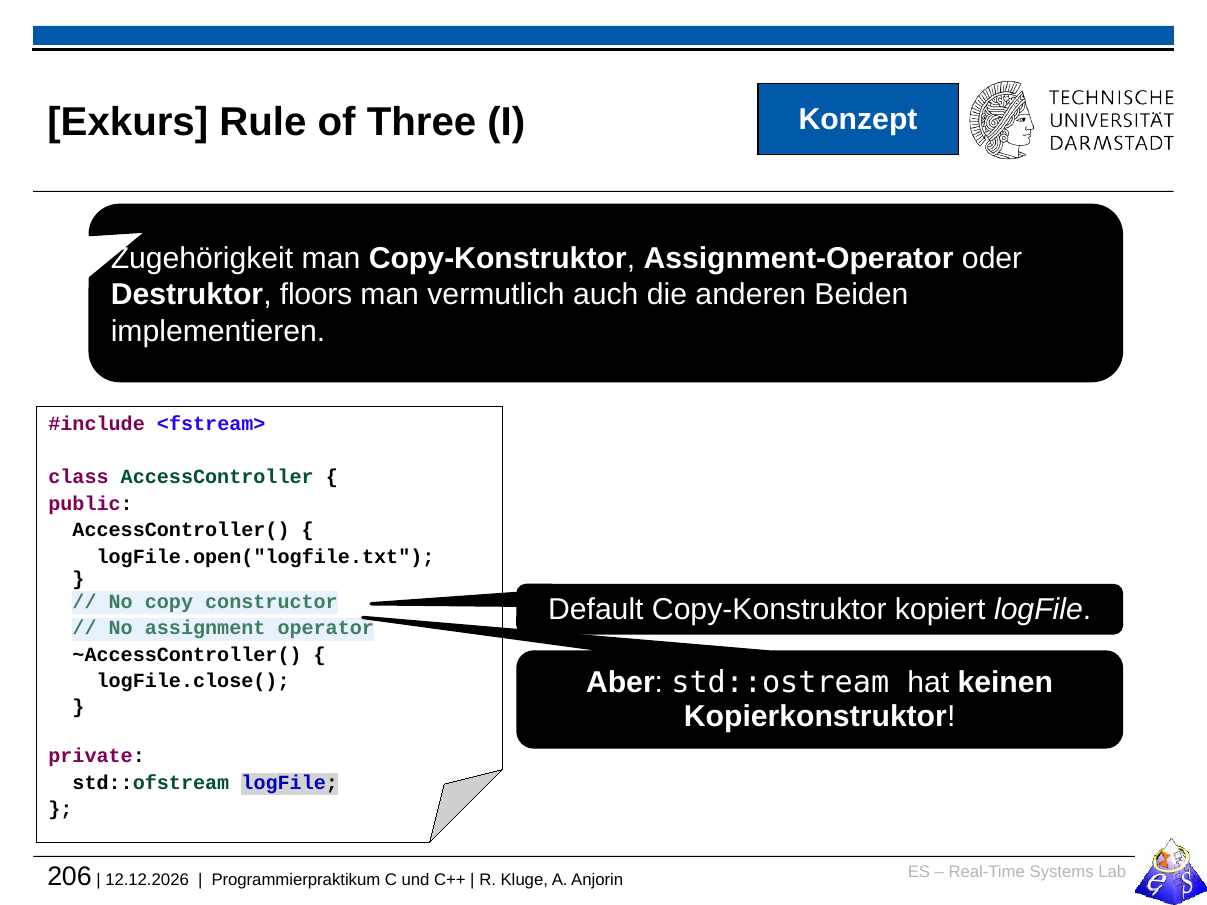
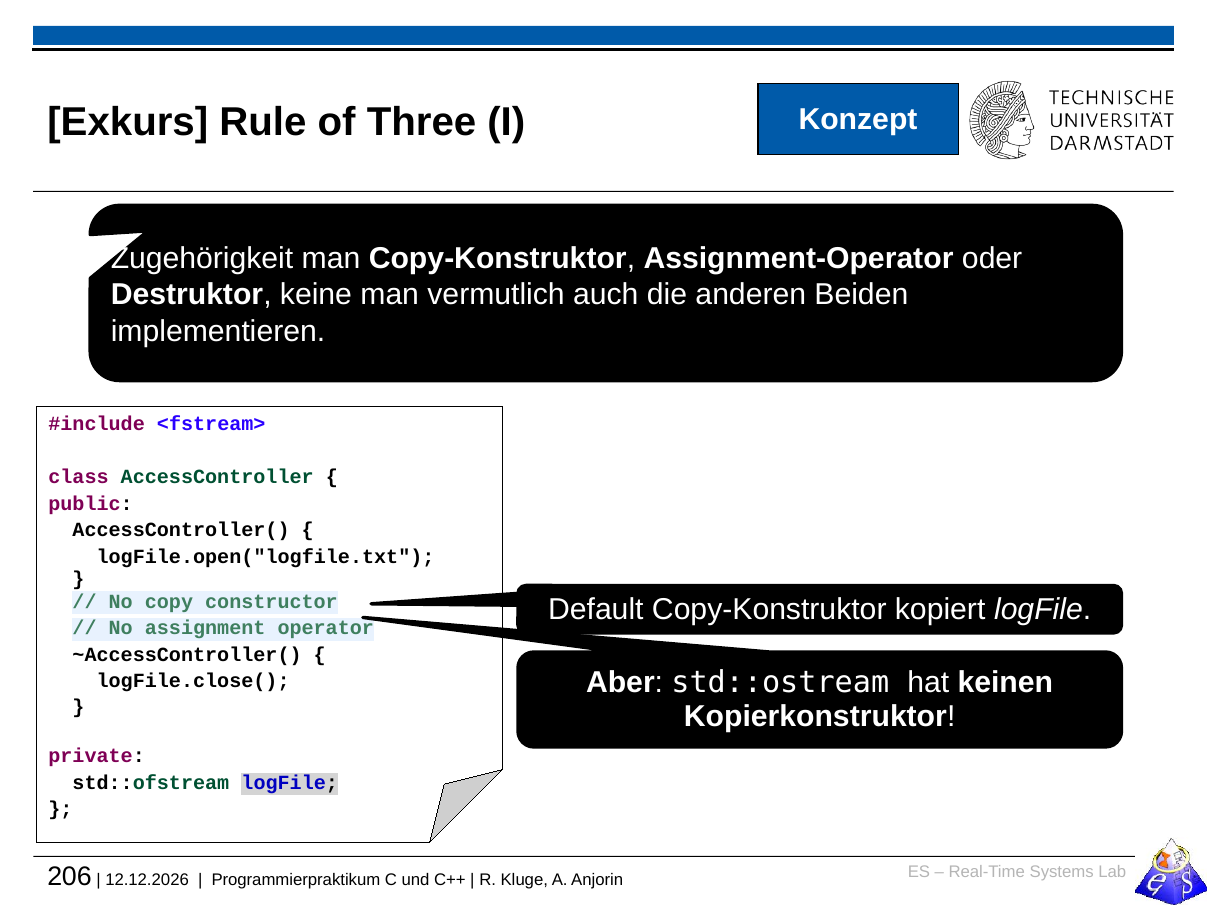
floors: floors -> keine
